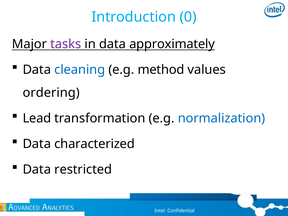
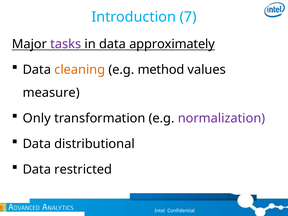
0: 0 -> 7
cleaning colour: blue -> orange
ordering: ordering -> measure
Lead: Lead -> Only
normalization colour: blue -> purple
characterized: characterized -> distributional
